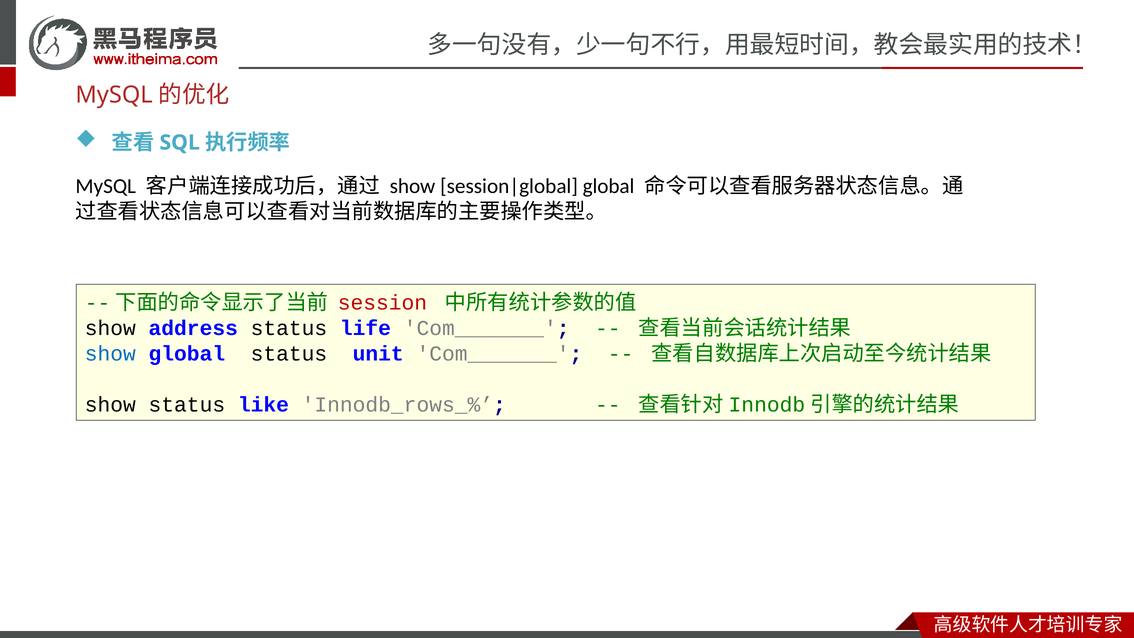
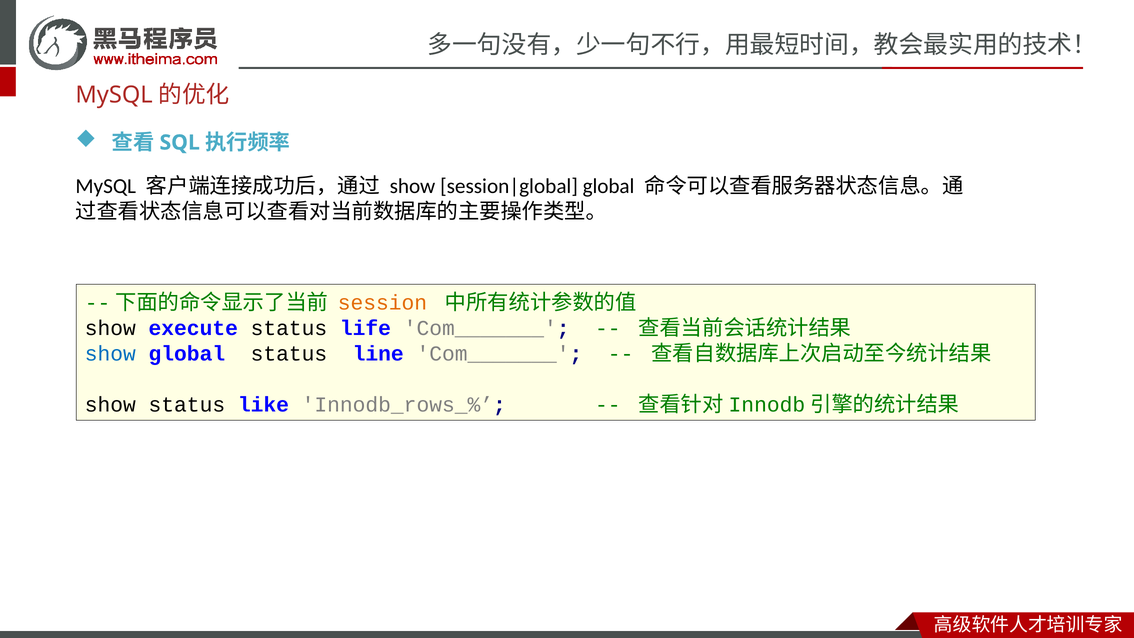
session colour: red -> orange
address: address -> execute
unit: unit -> line
